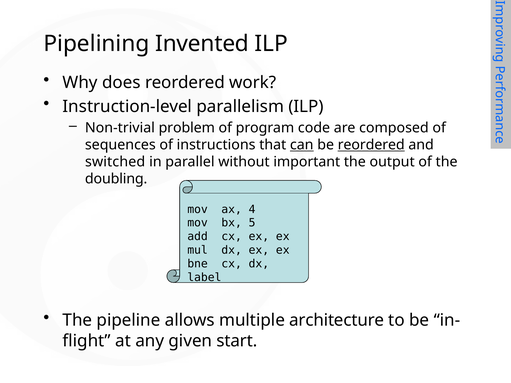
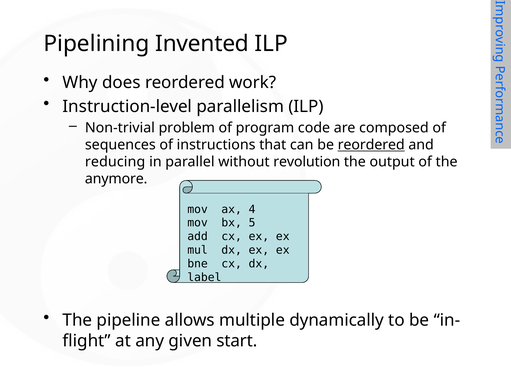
can underline: present -> none
switched: switched -> reducing
important: important -> revolution
doubling: doubling -> anymore
architecture: architecture -> dynamically
